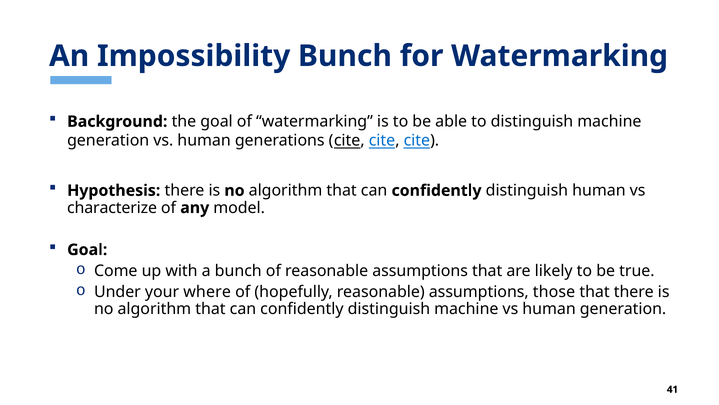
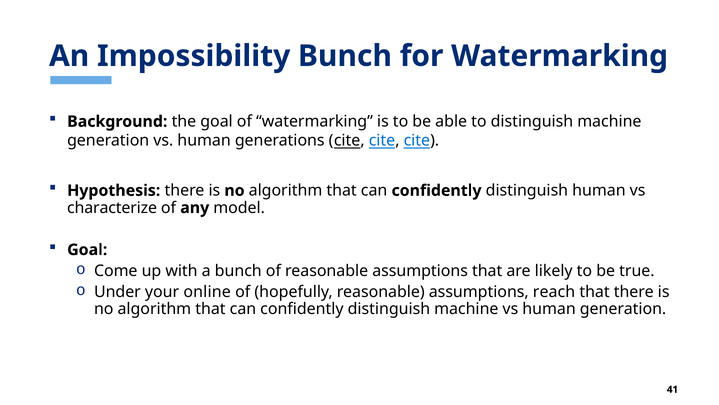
where: where -> online
those: those -> reach
